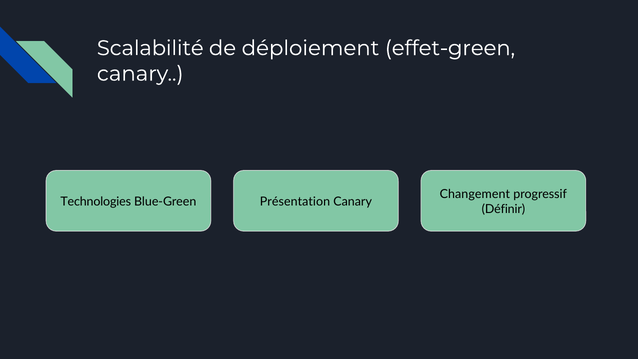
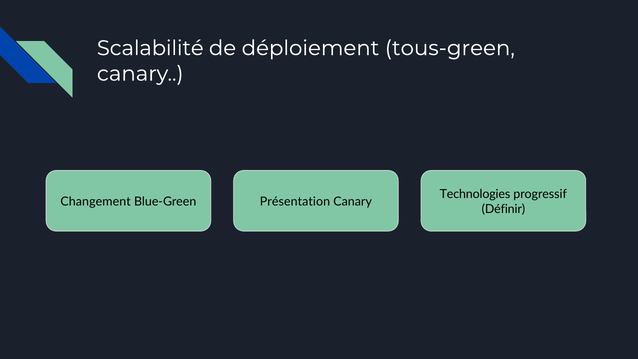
effet-green: effet-green -> tous-green
Changement: Changement -> Technologies
Technologies: Technologies -> Changement
